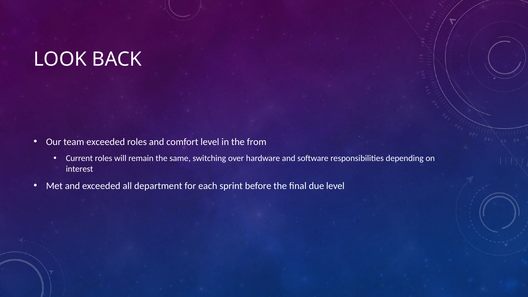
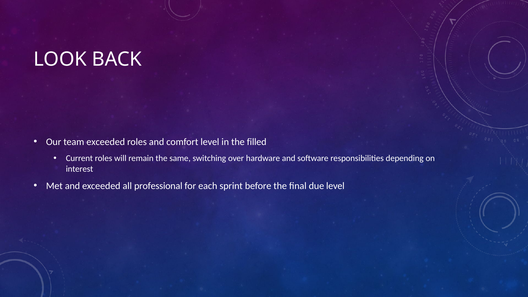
from: from -> filled
department: department -> professional
